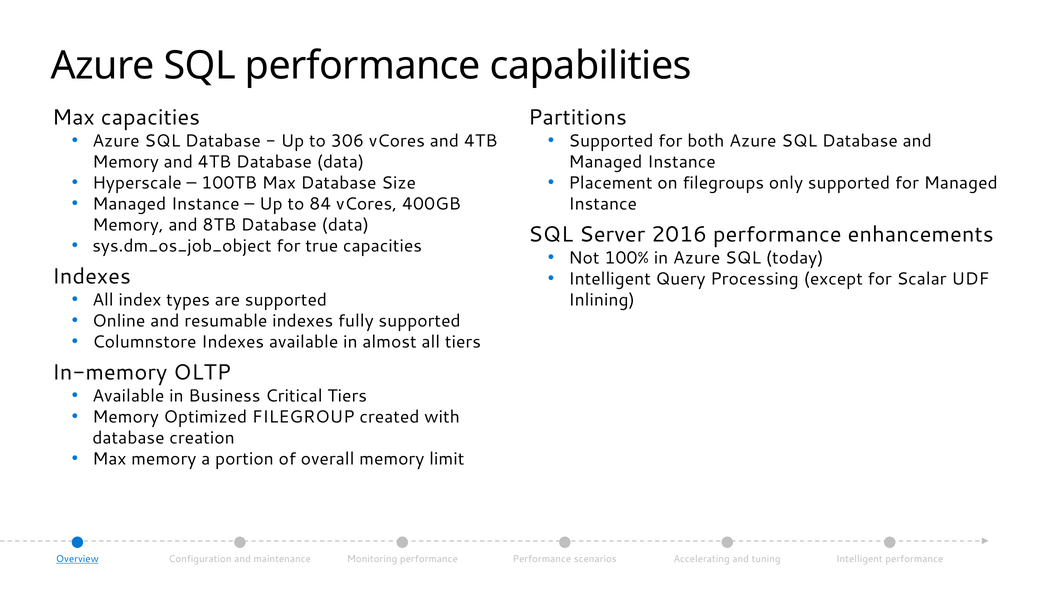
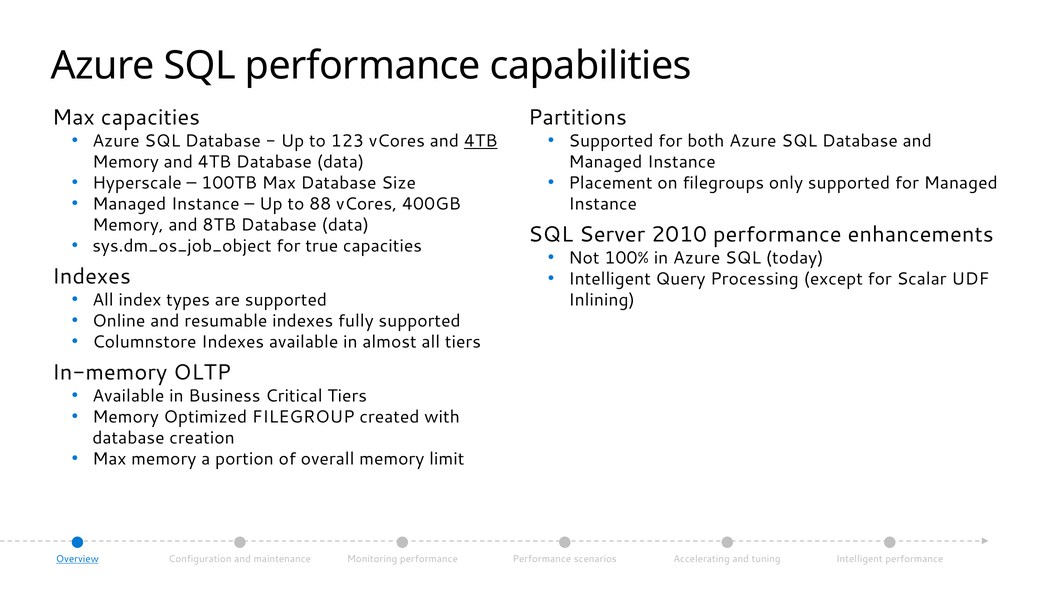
306: 306 -> 123
4TB at (481, 141) underline: none -> present
84: 84 -> 88
2016: 2016 -> 2010
